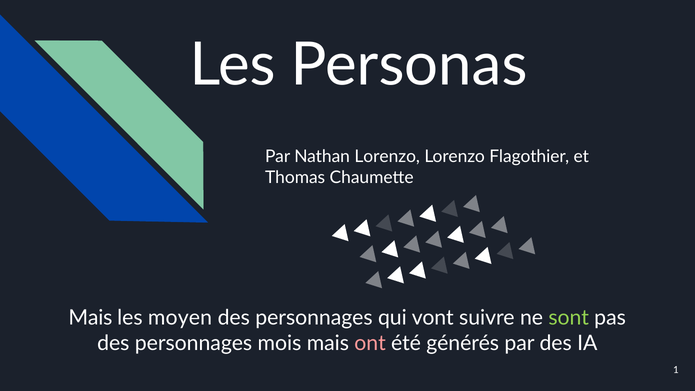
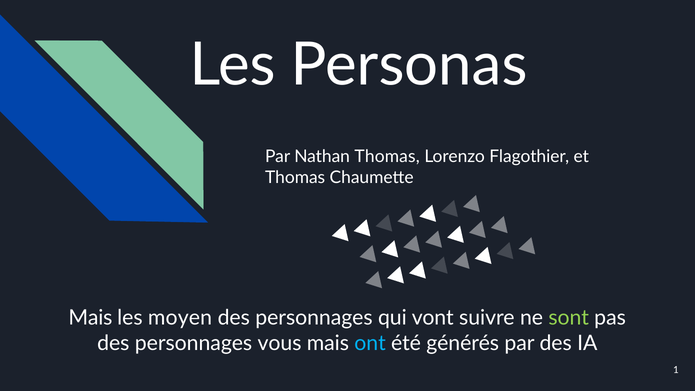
Nathan Lorenzo: Lorenzo -> Thomas
mois: mois -> vous
ont colour: pink -> light blue
